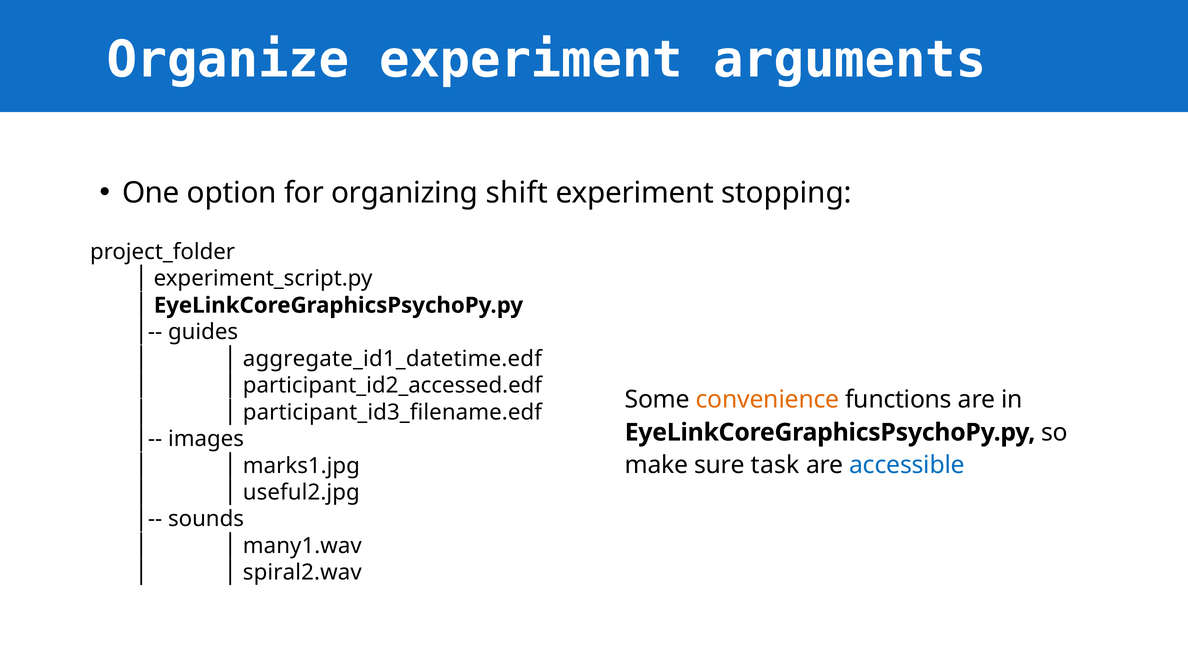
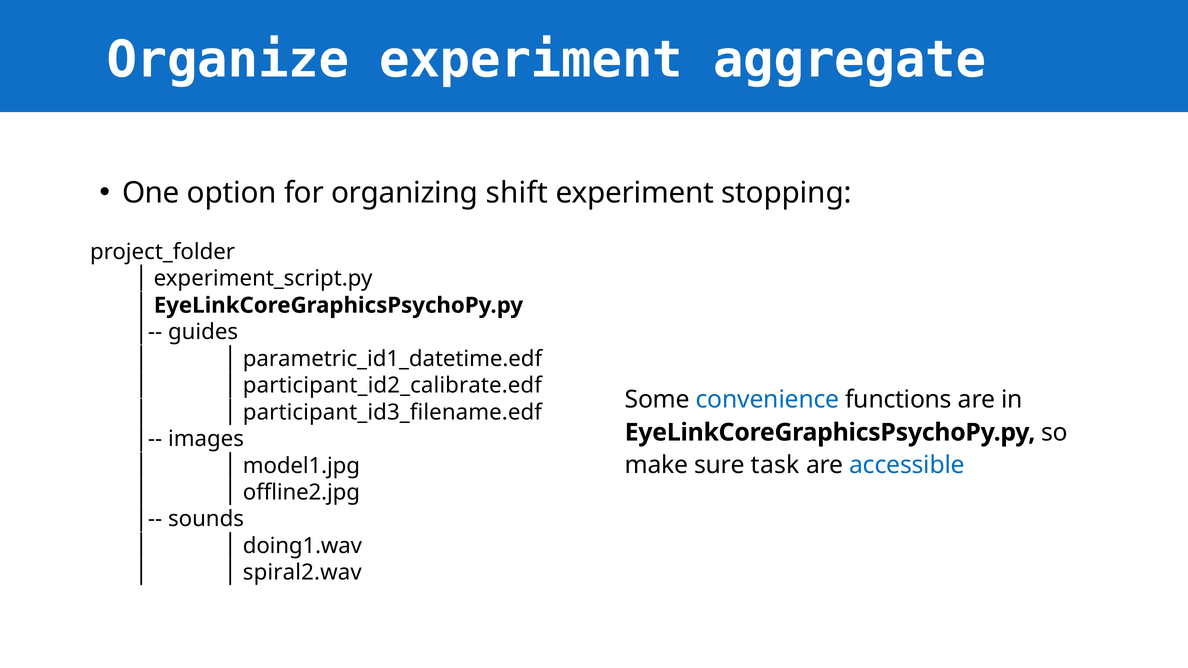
arguments: arguments -> aggregate
aggregate_id1_datetime.edf: aggregate_id1_datetime.edf -> parametric_id1_datetime.edf
participant_id2_accessed.edf: participant_id2_accessed.edf -> participant_id2_calibrate.edf
convenience colour: orange -> blue
marks1.jpg: marks1.jpg -> model1.jpg
useful2.jpg: useful2.jpg -> offline2.jpg
many1.wav: many1.wav -> doing1.wav
